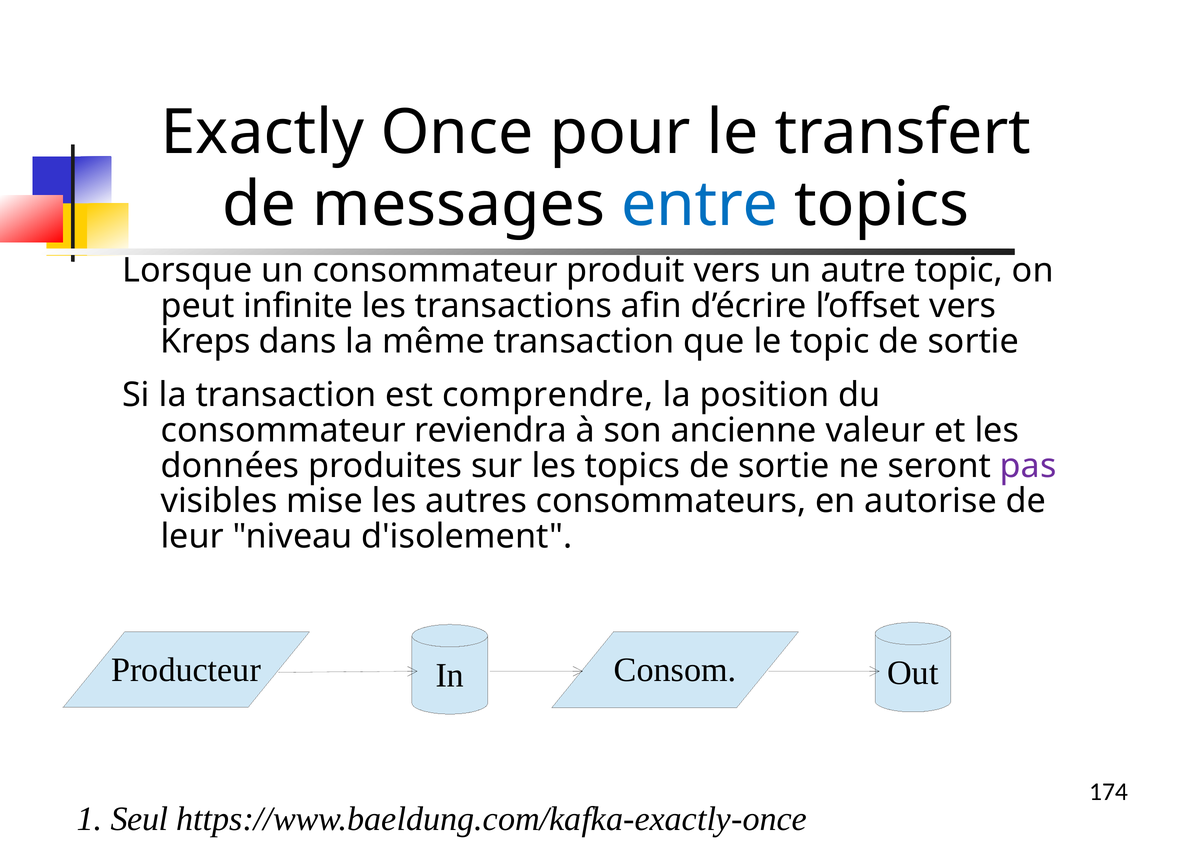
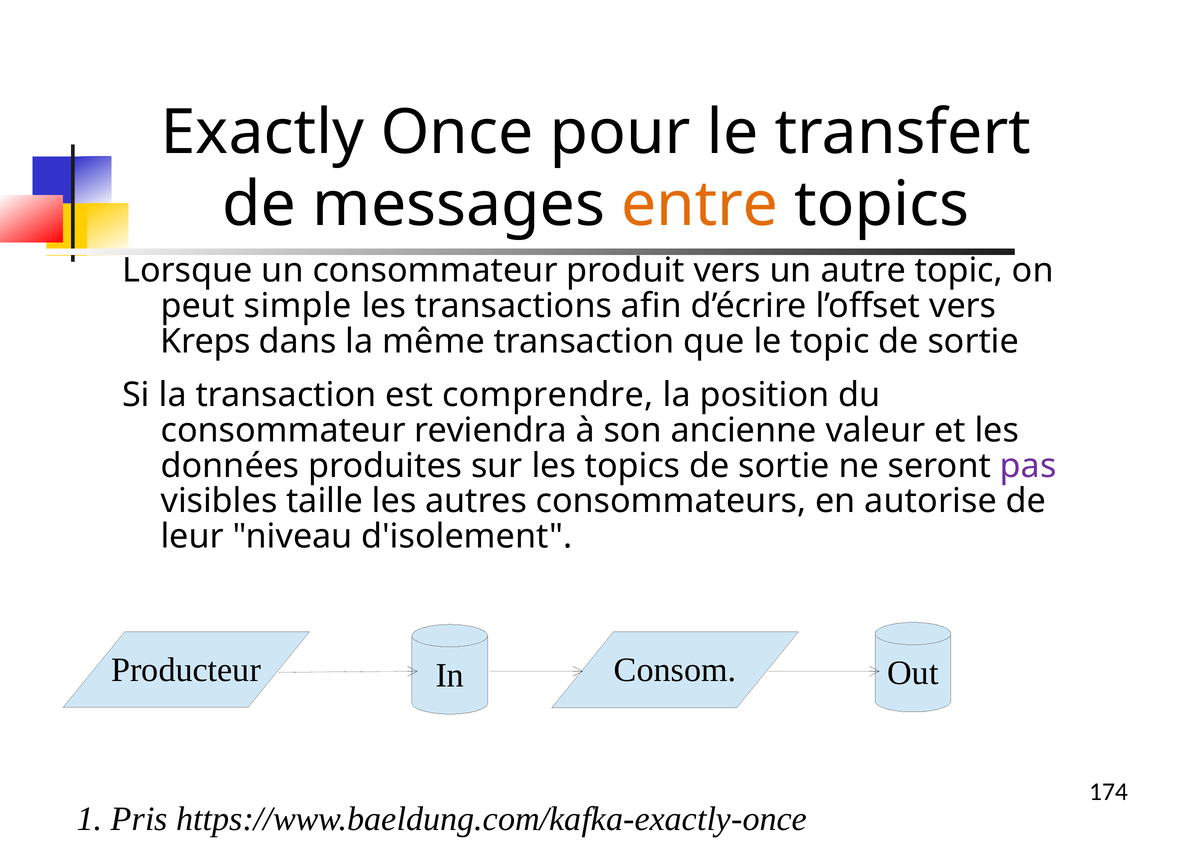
entre colour: blue -> orange
infinite: infinite -> simple
mise: mise -> taille
Seul: Seul -> Pris
